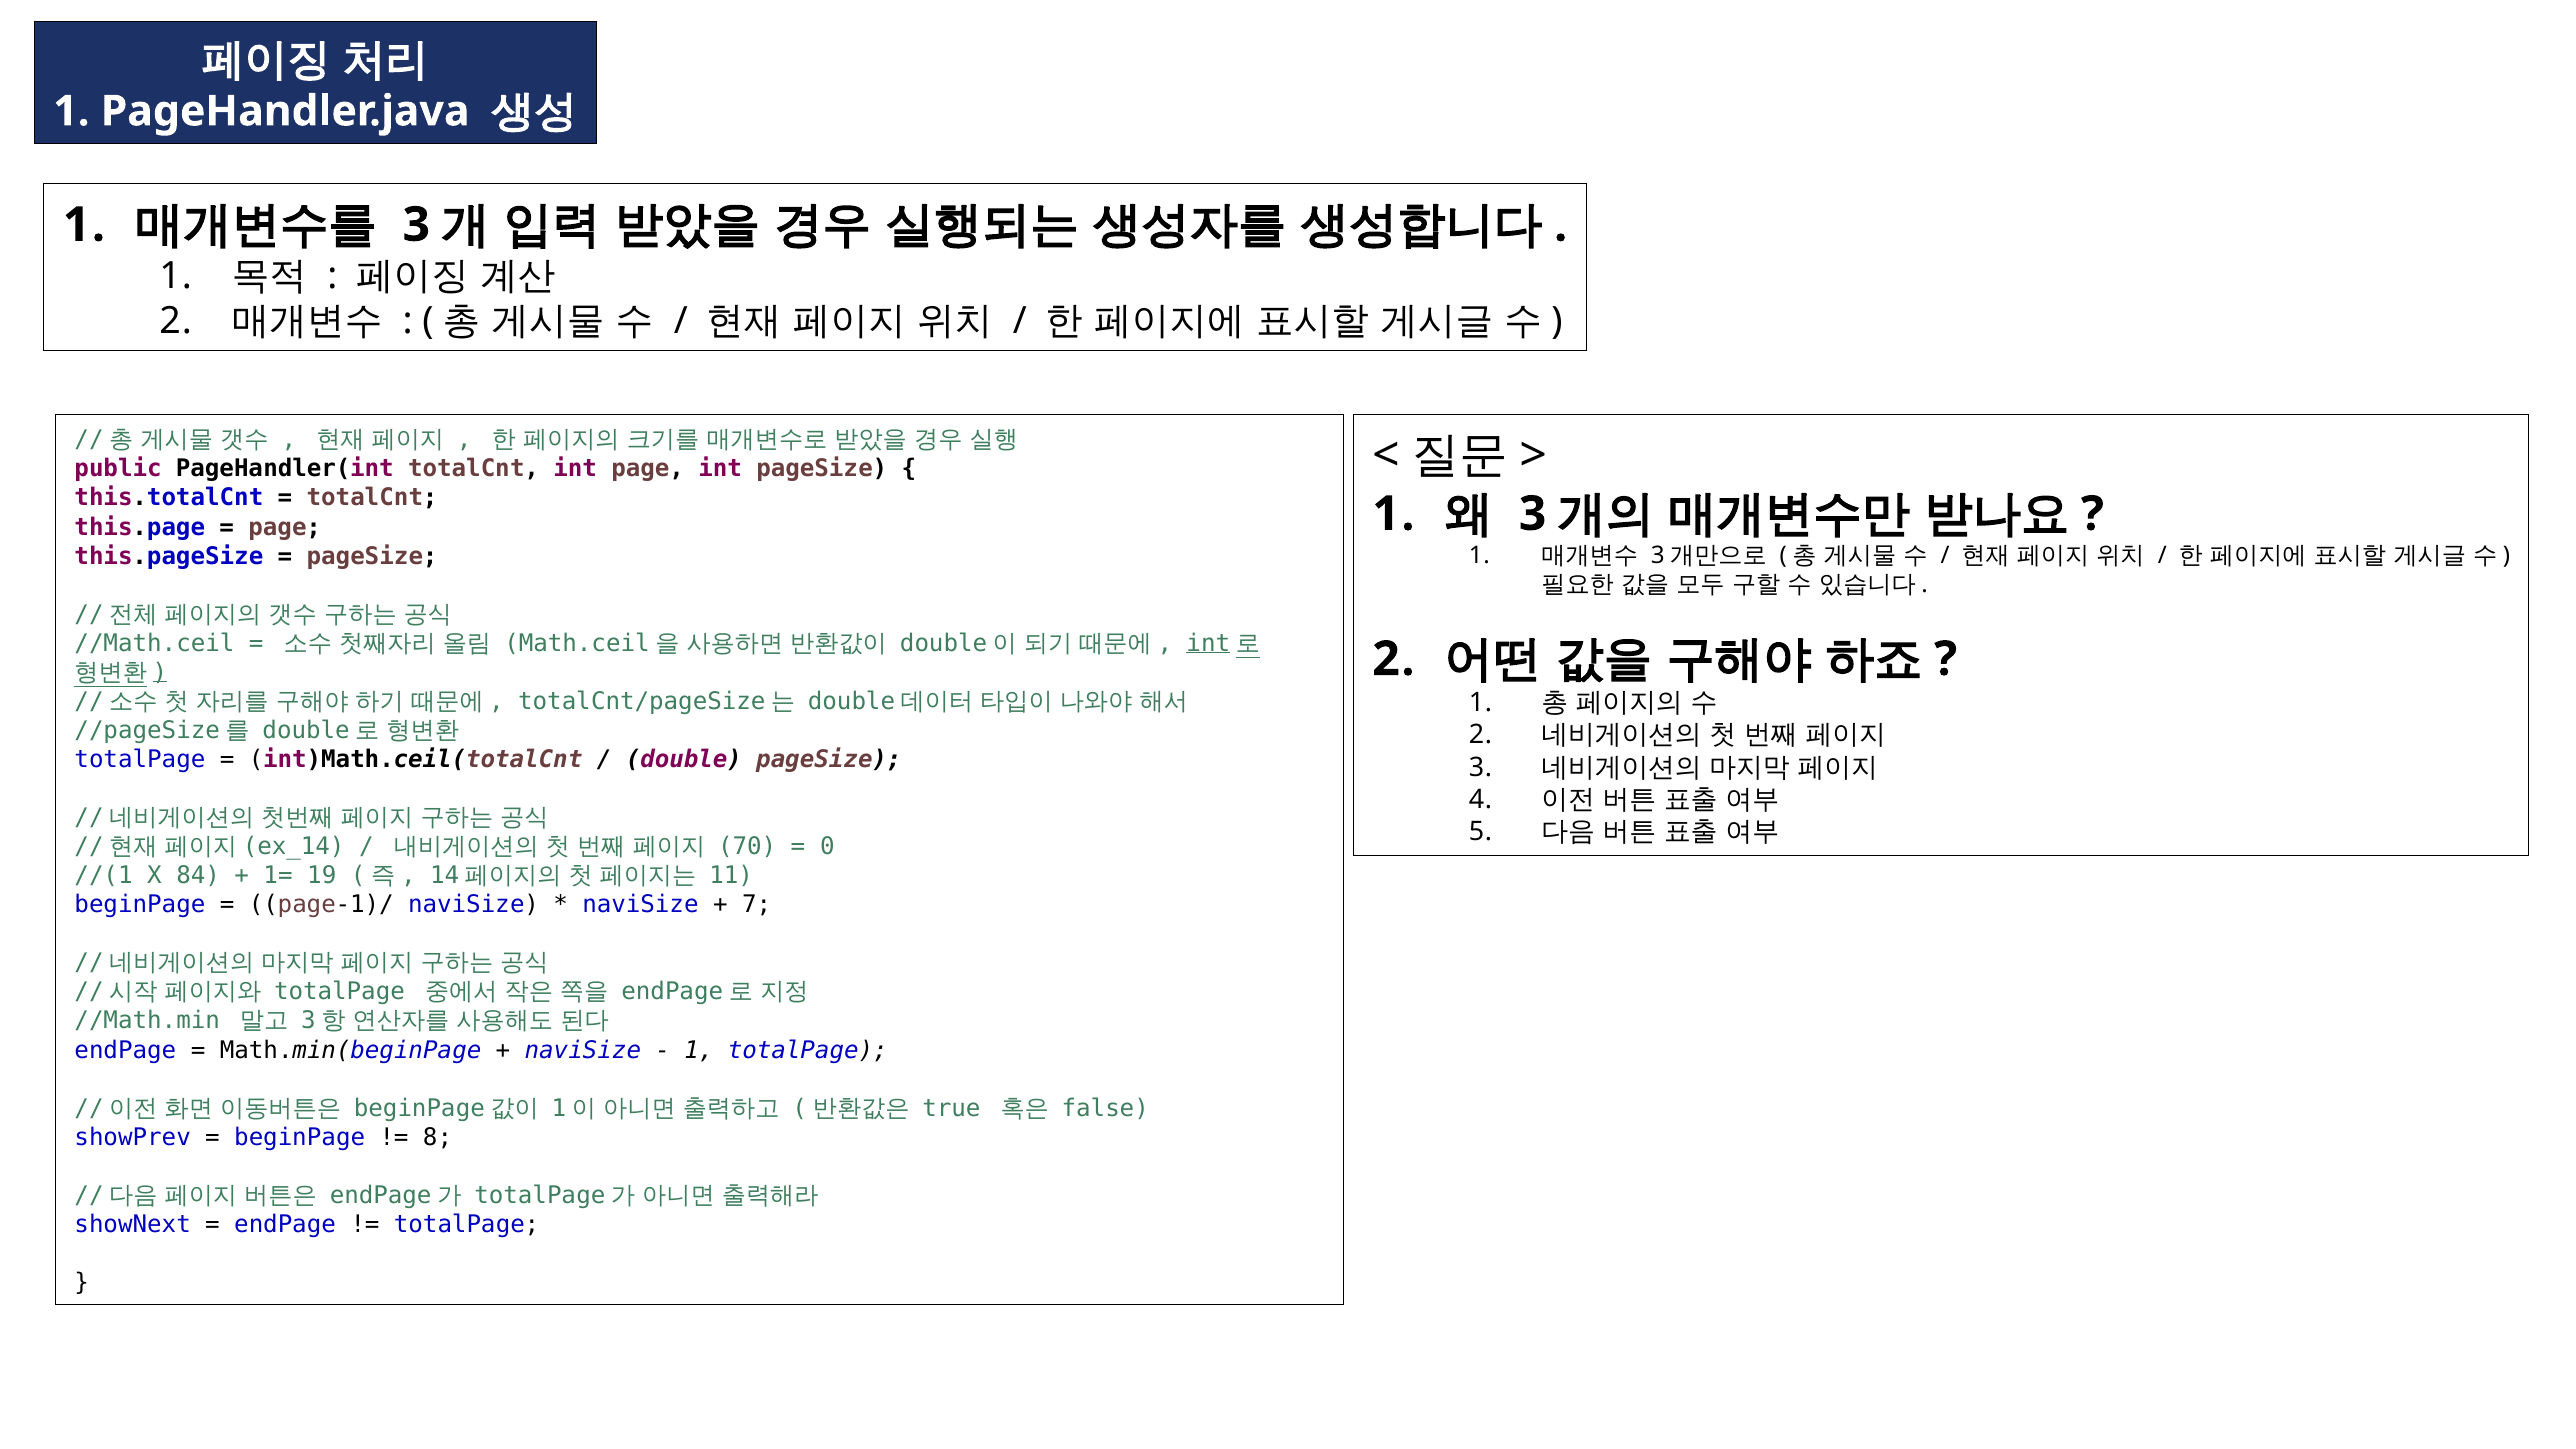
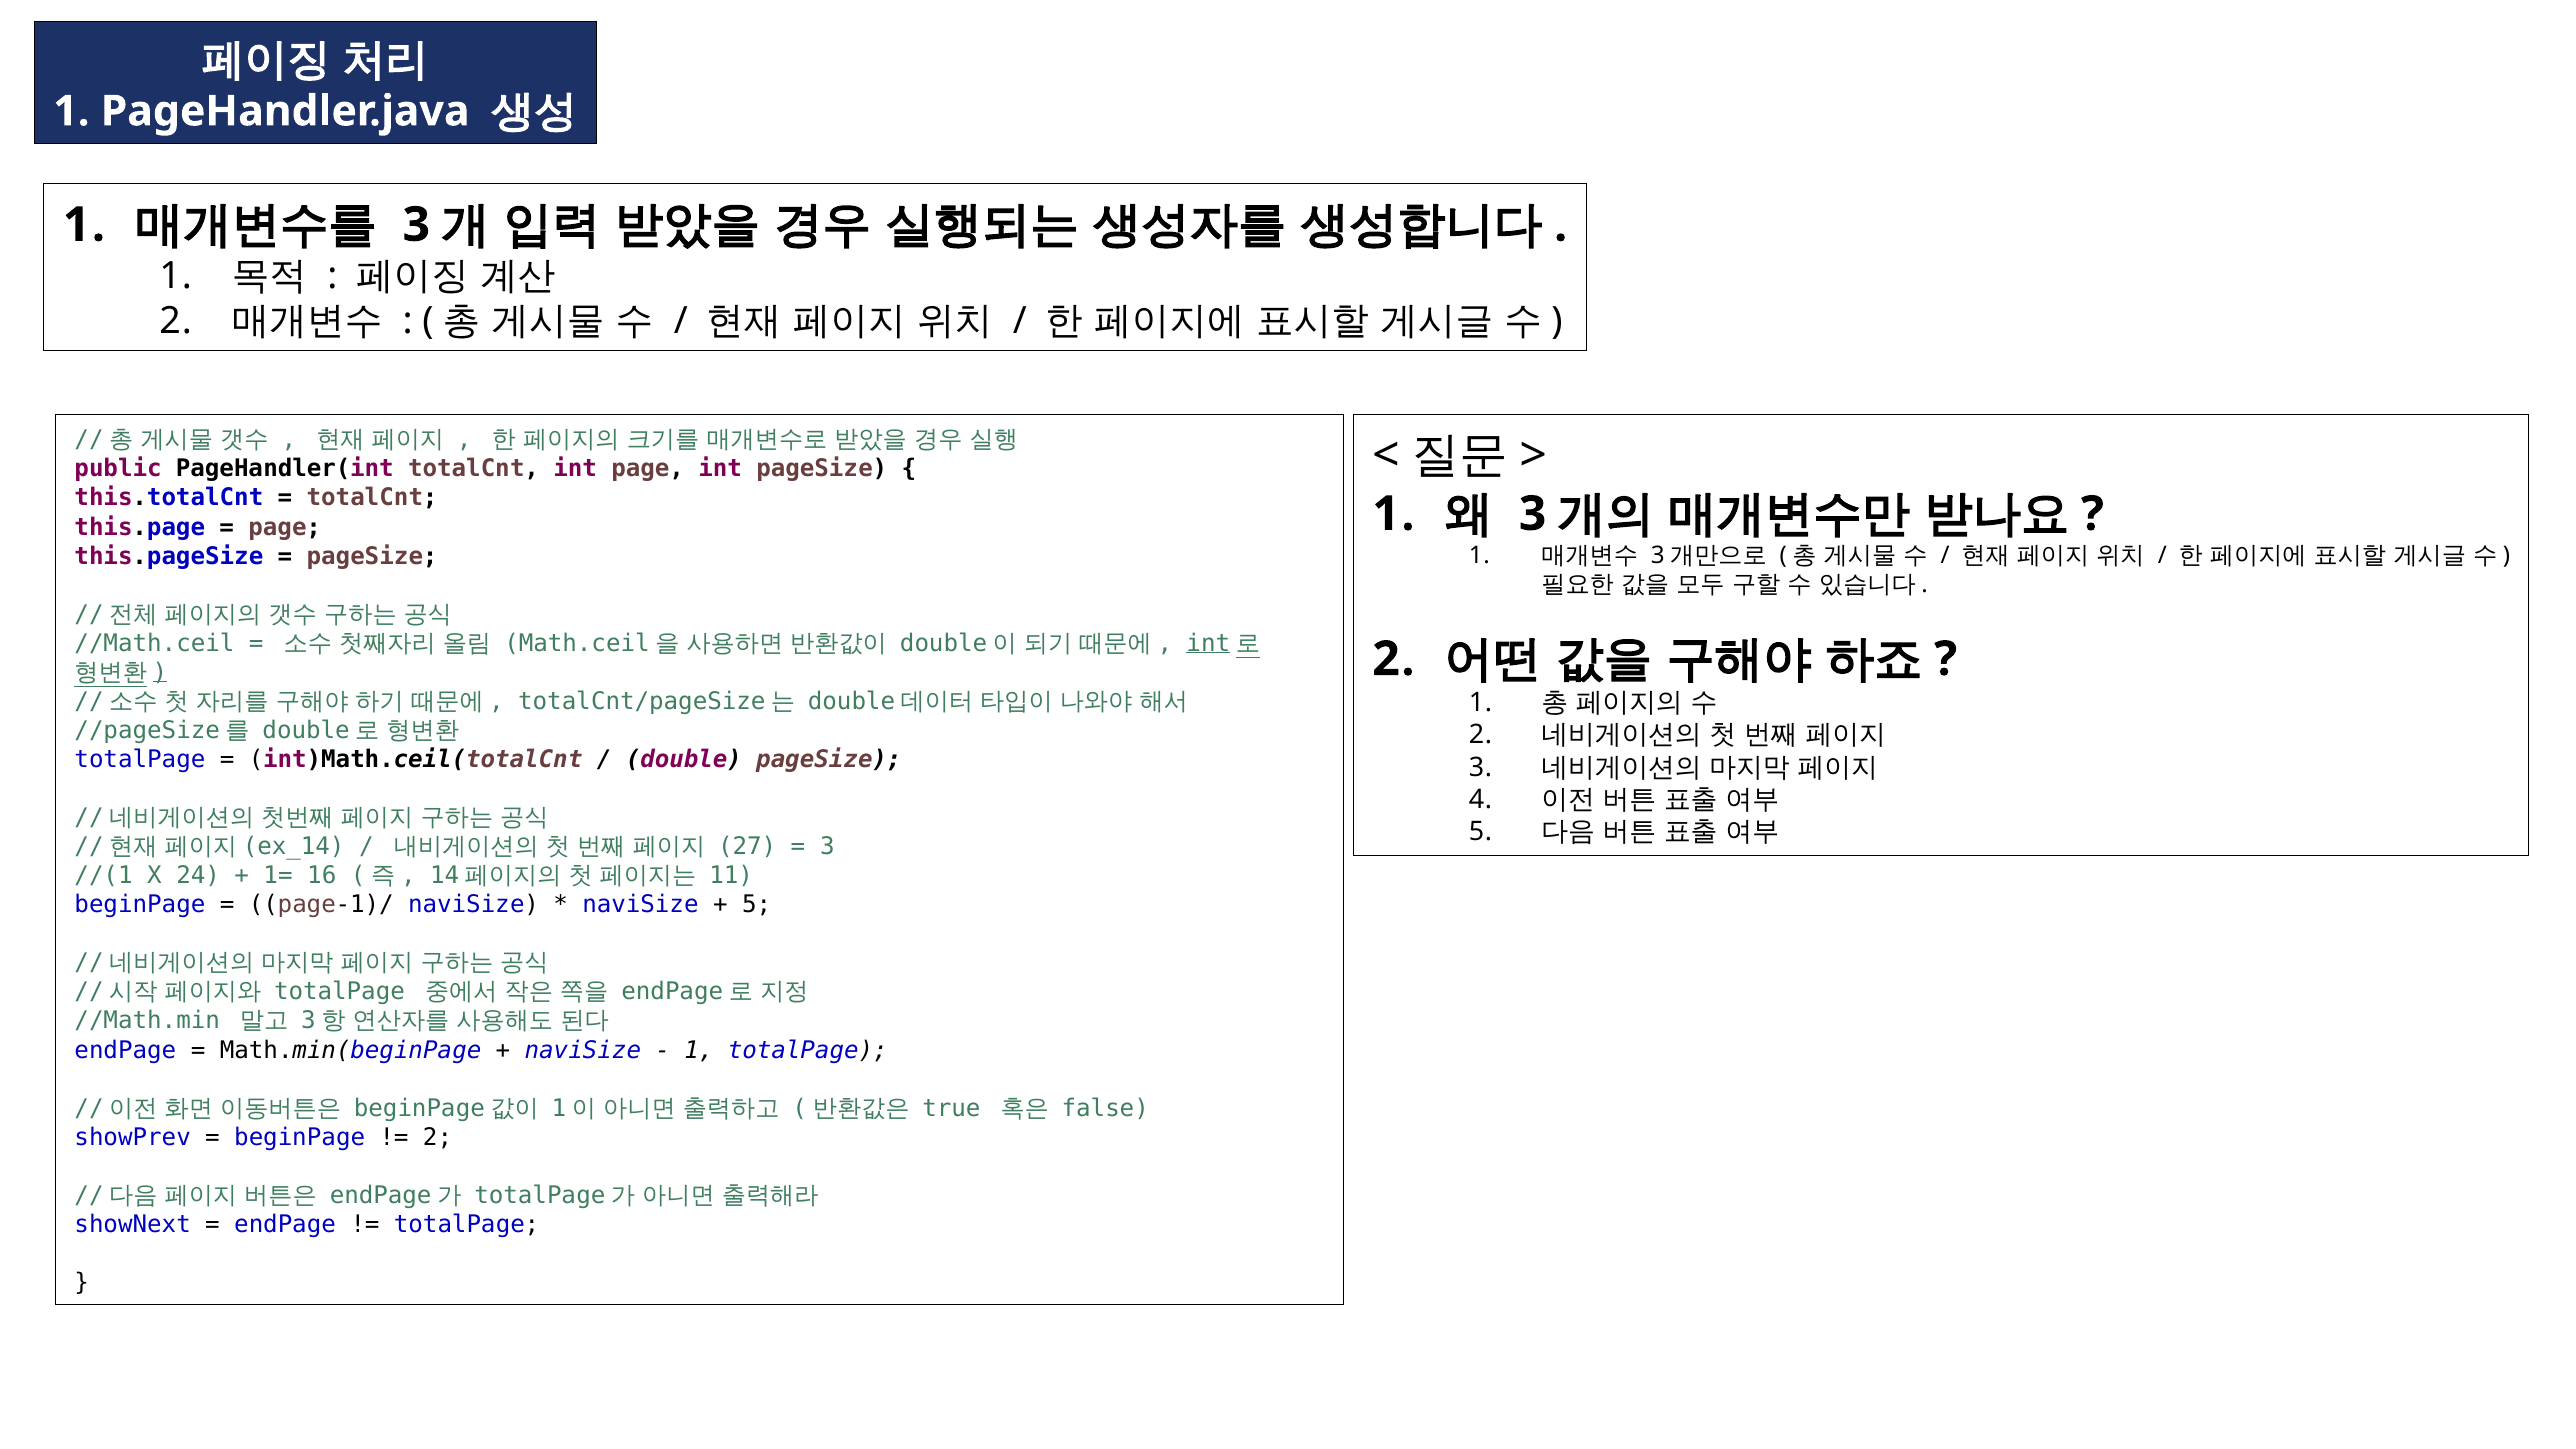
70: 70 -> 27
0 at (827, 847): 0 -> 3
84: 84 -> 24
19: 19 -> 16
7 at (757, 905): 7 -> 5
8 at (438, 1137): 8 -> 2
